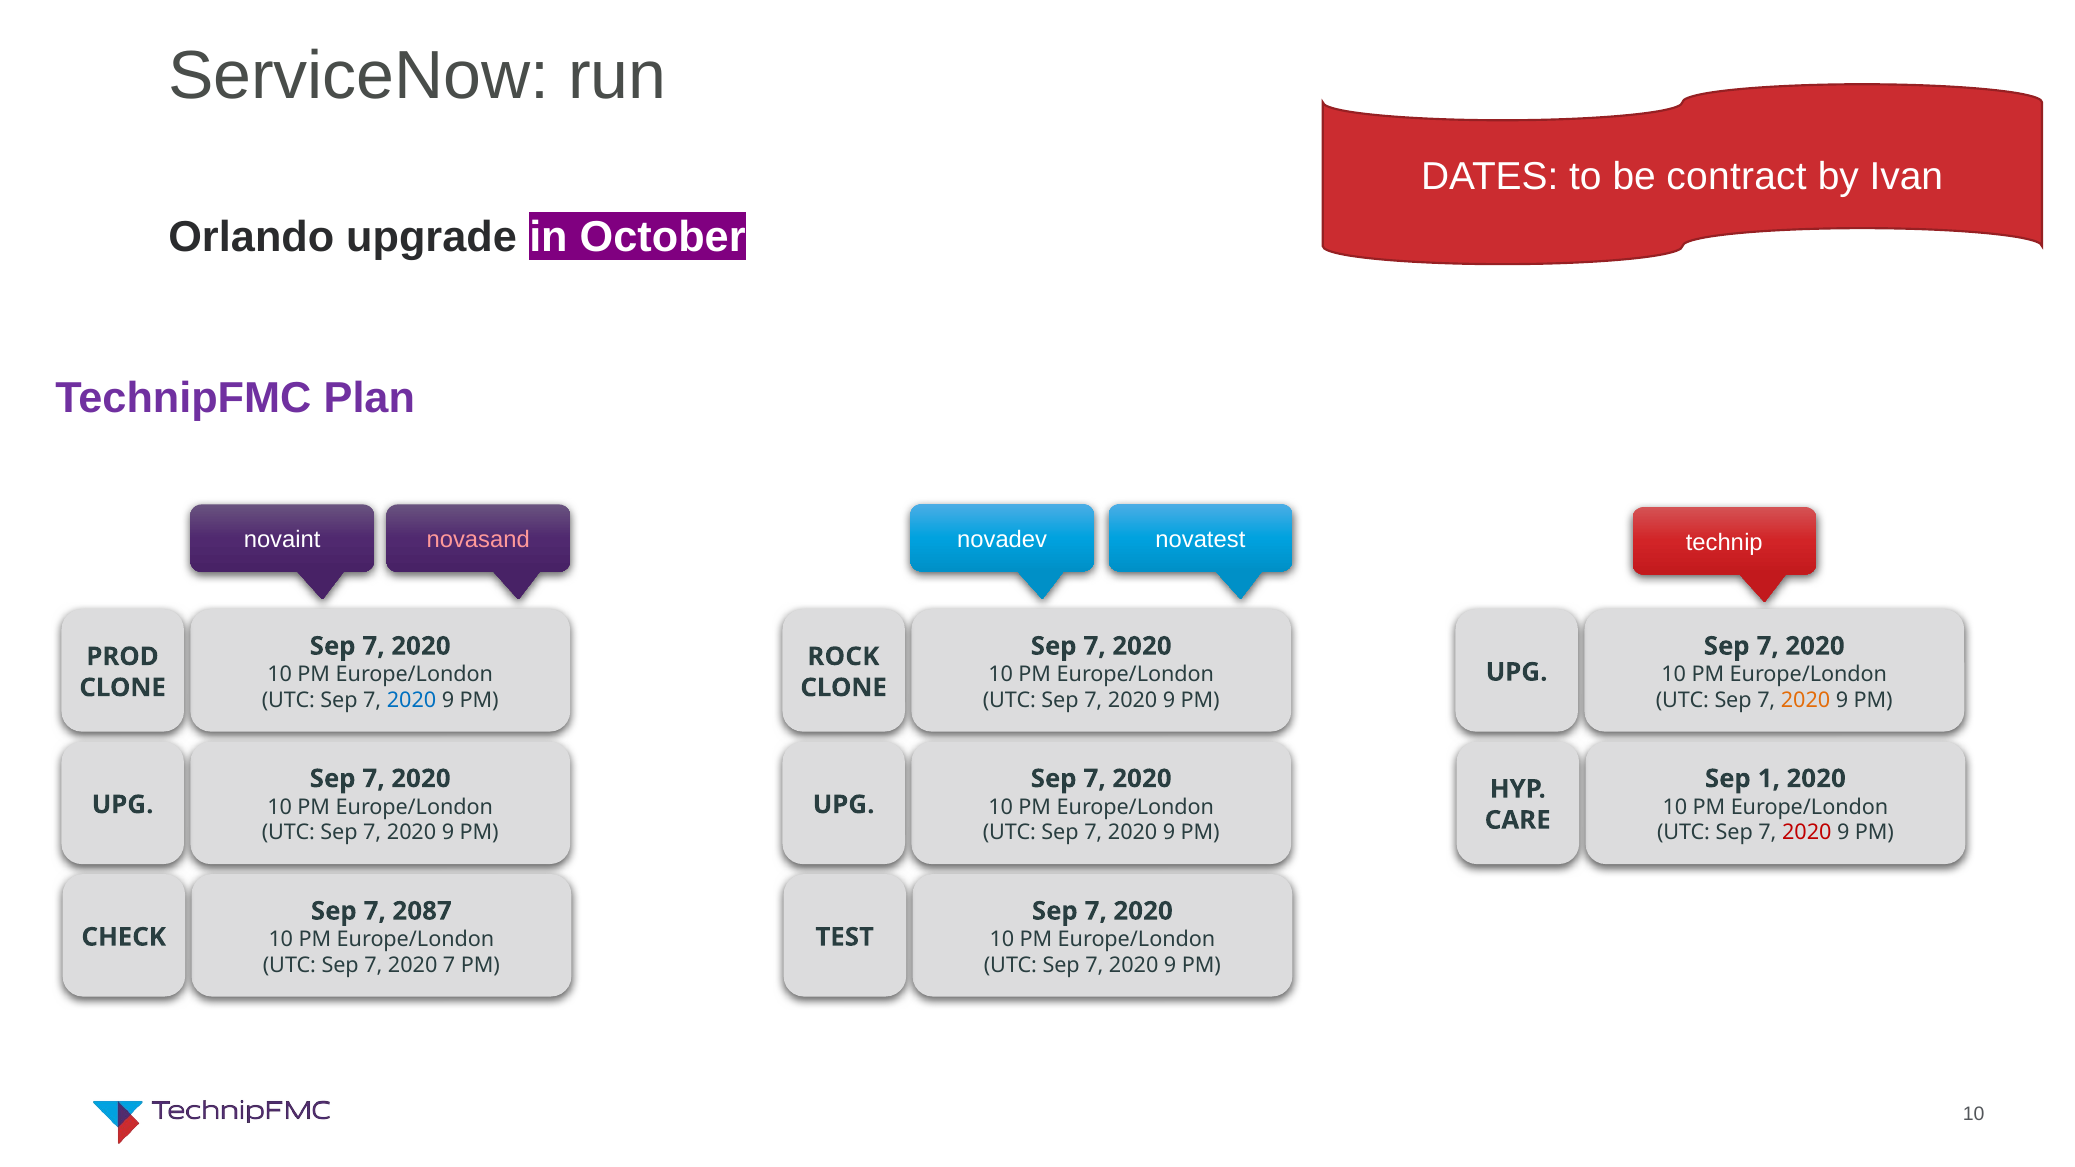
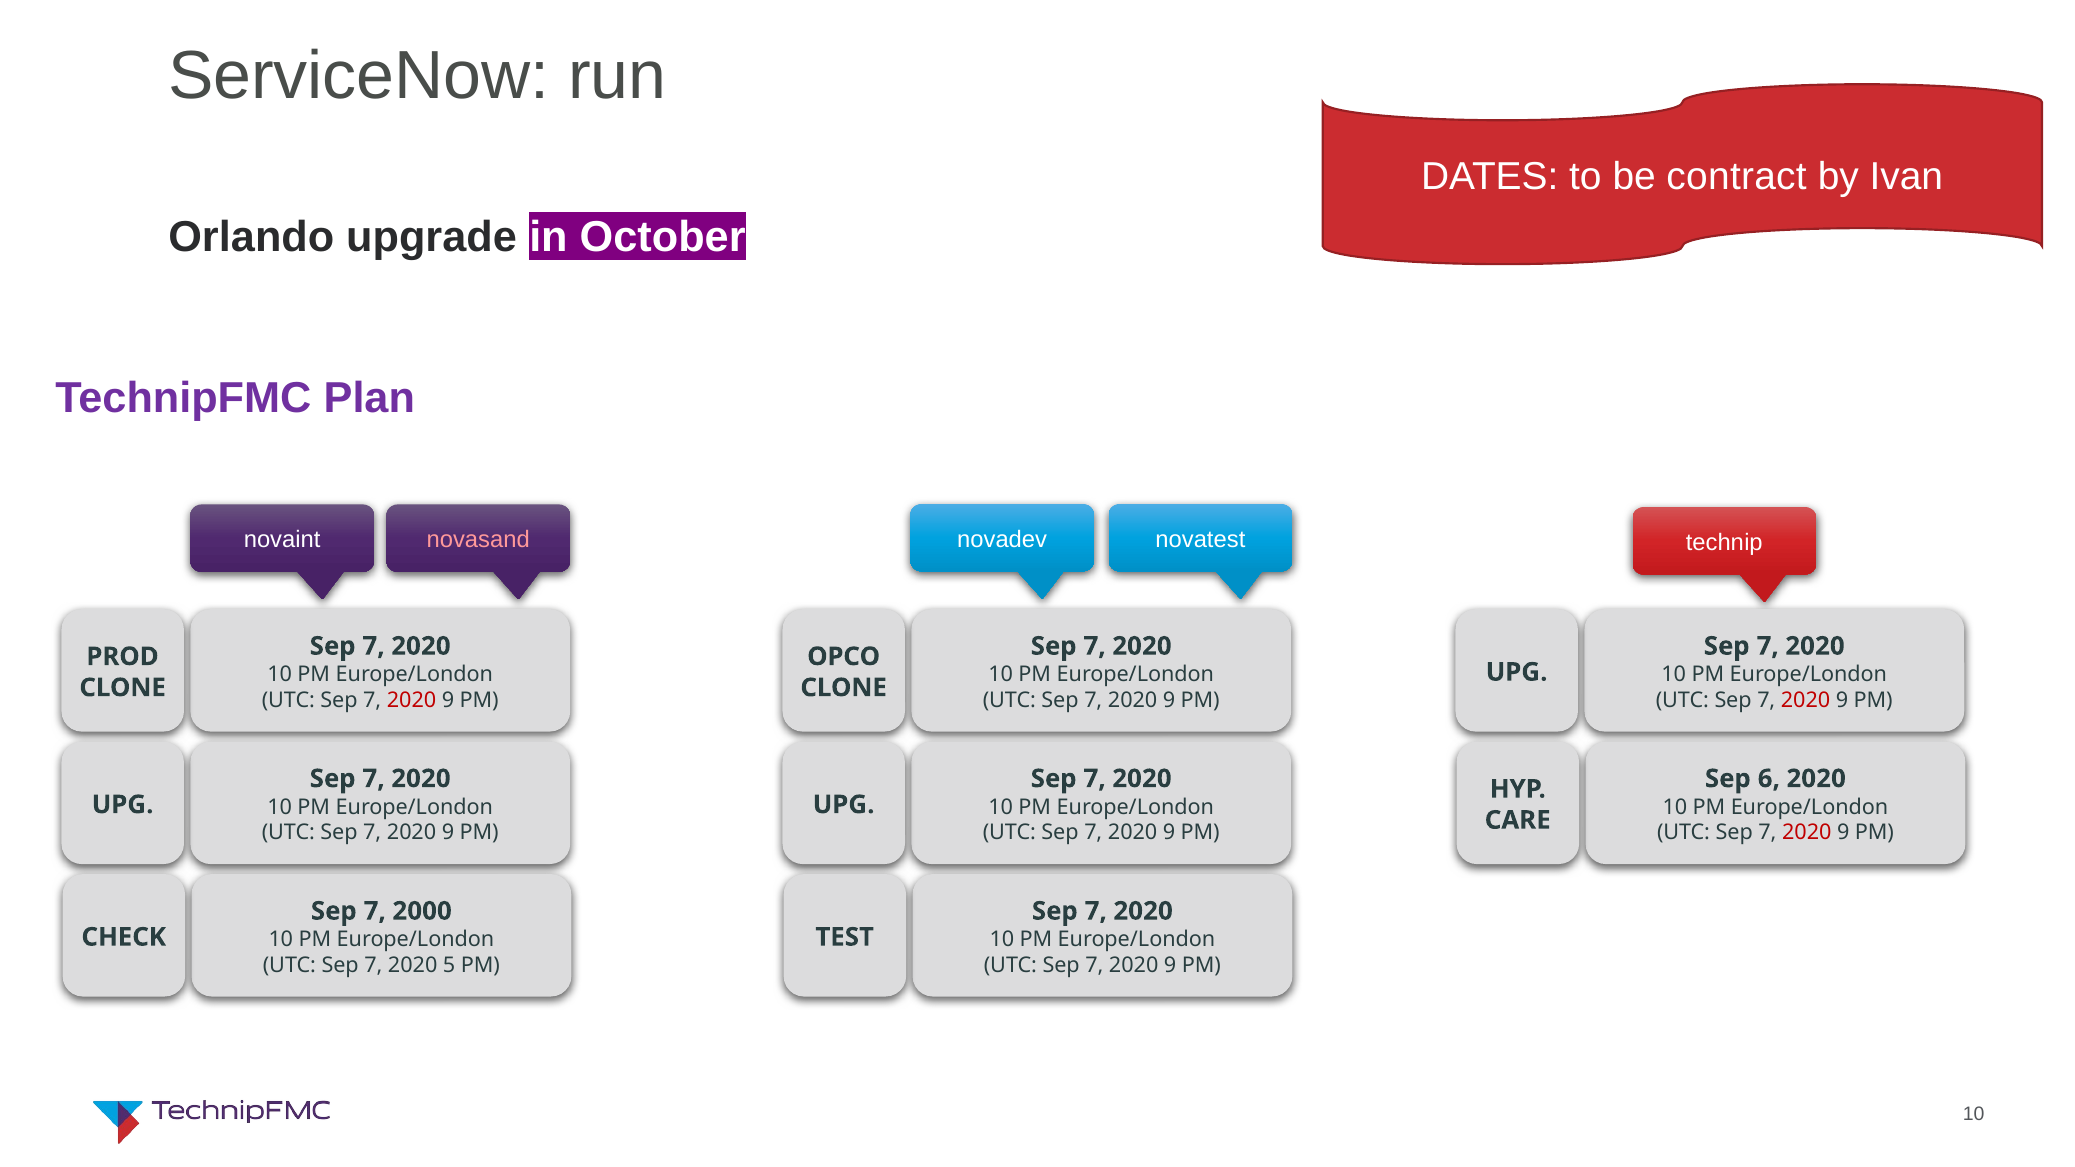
ROCK: ROCK -> OPCO
2020 at (412, 700) colour: blue -> red
2020 at (1806, 700) colour: orange -> red
1: 1 -> 6
2087: 2087 -> 2000
2020 7: 7 -> 5
